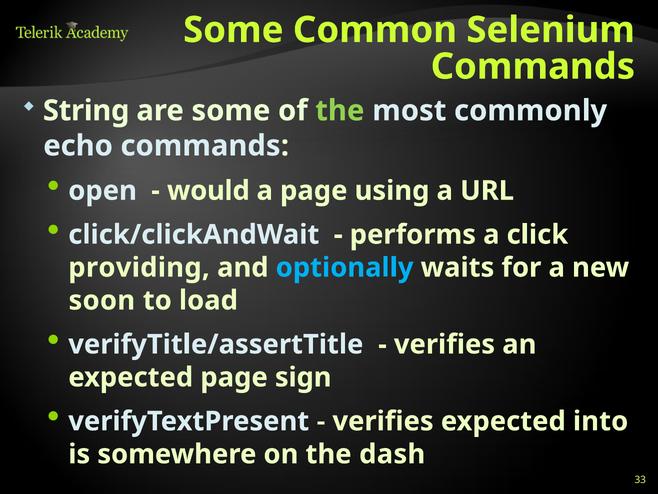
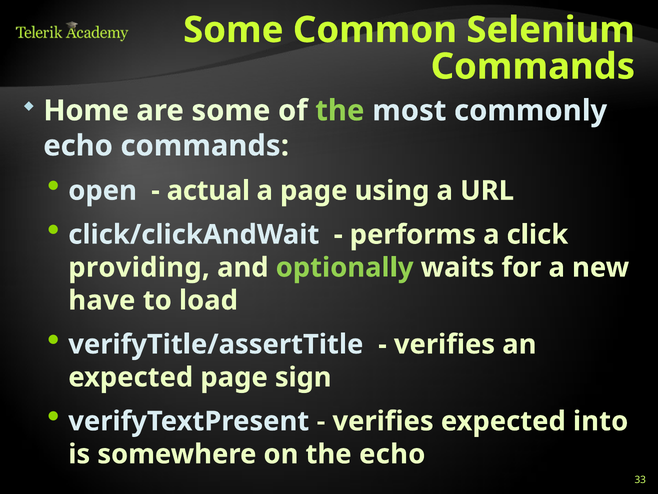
String: String -> Home
would: would -> actual
optionally colour: light blue -> light green
soon: soon -> have
the dash: dash -> echo
